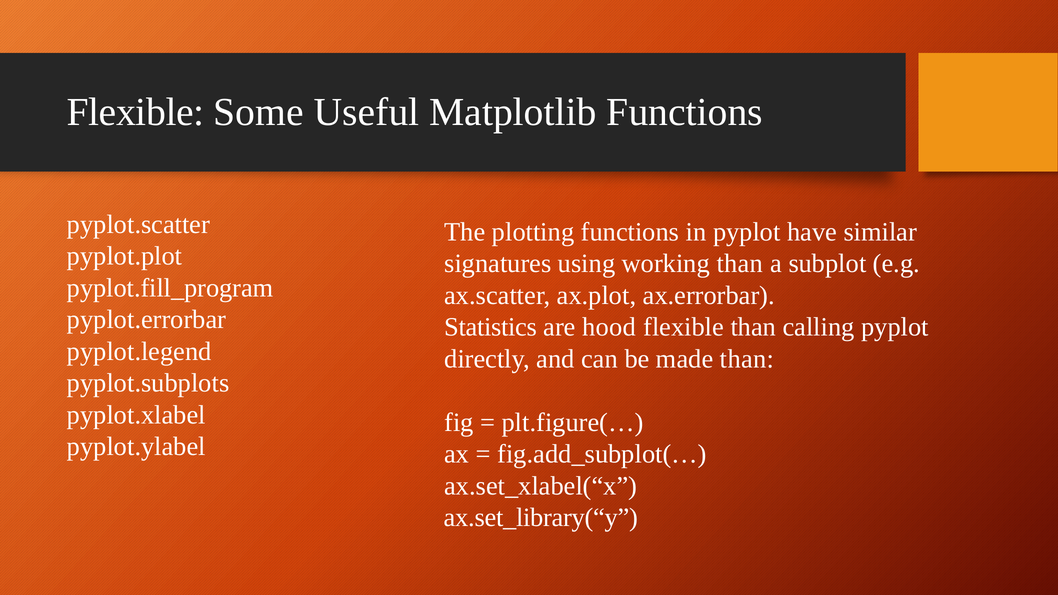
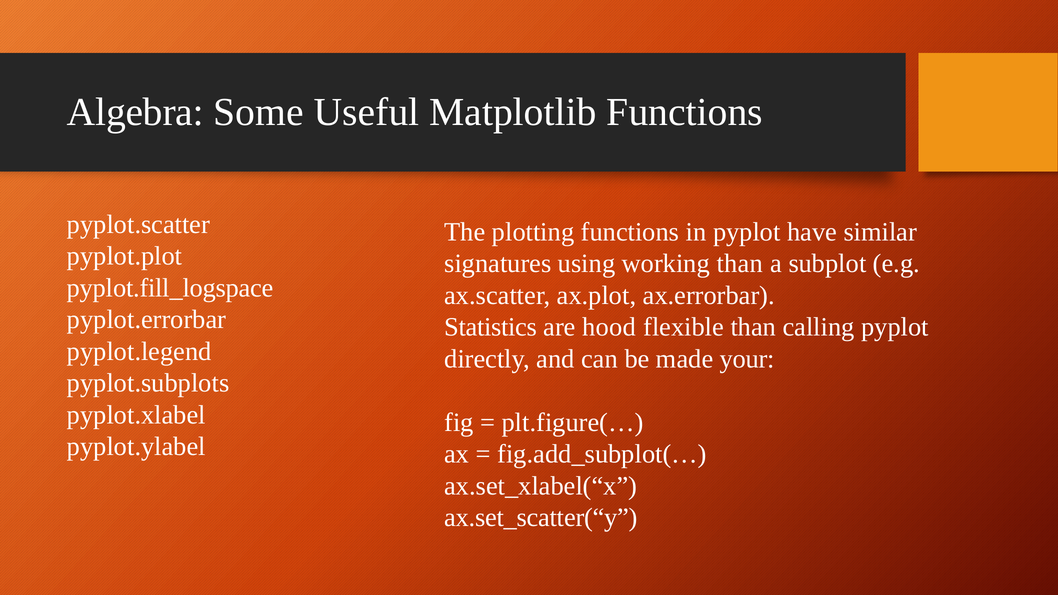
Flexible at (135, 112): Flexible -> Algebra
pyplot.fill_program: pyplot.fill_program -> pyplot.fill_logspace
made than: than -> your
ax.set_library(“y: ax.set_library(“y -> ax.set_scatter(“y
